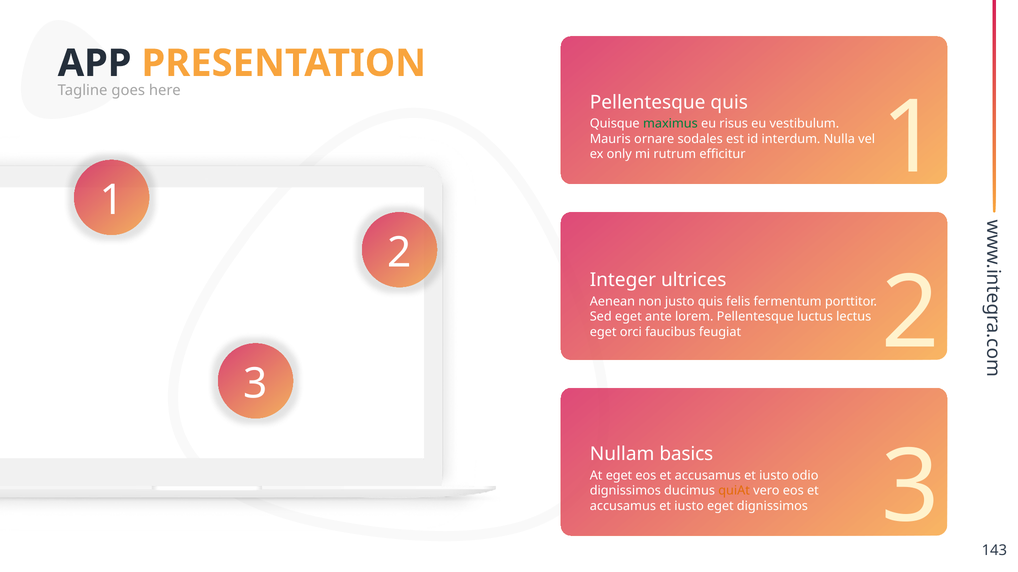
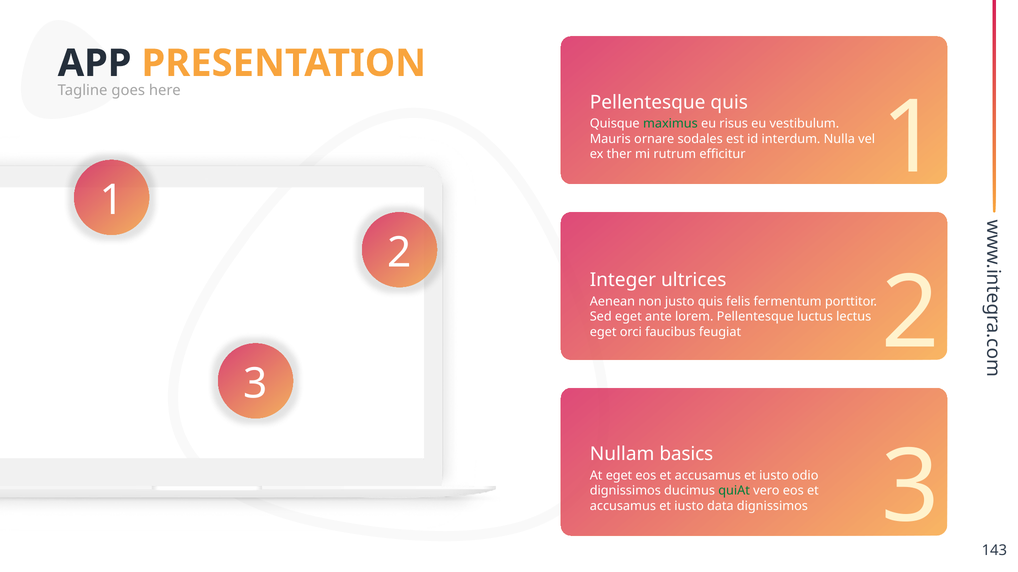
only: only -> ther
quiAt colour: orange -> green
iusto eget: eget -> data
